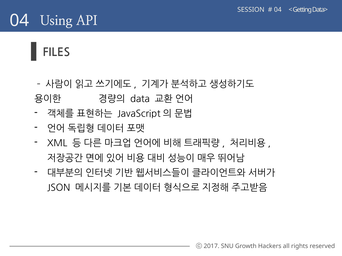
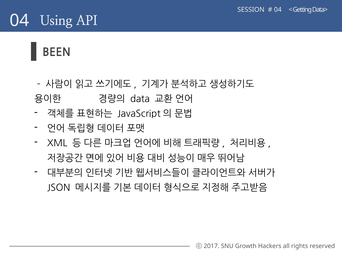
FILES: FILES -> BEEN
